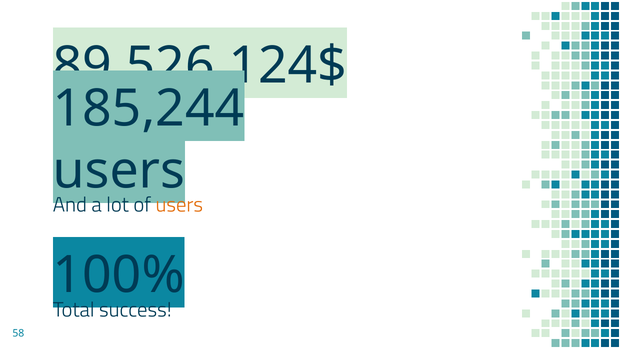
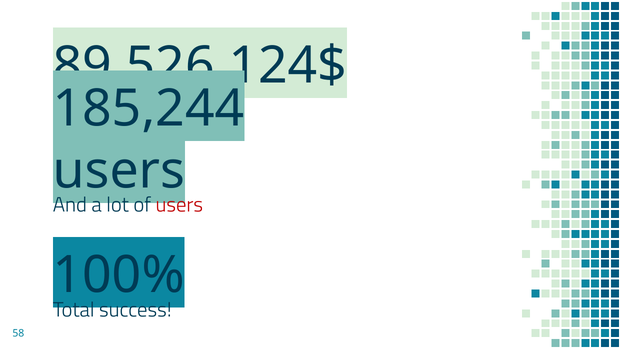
users at (179, 205) colour: orange -> red
